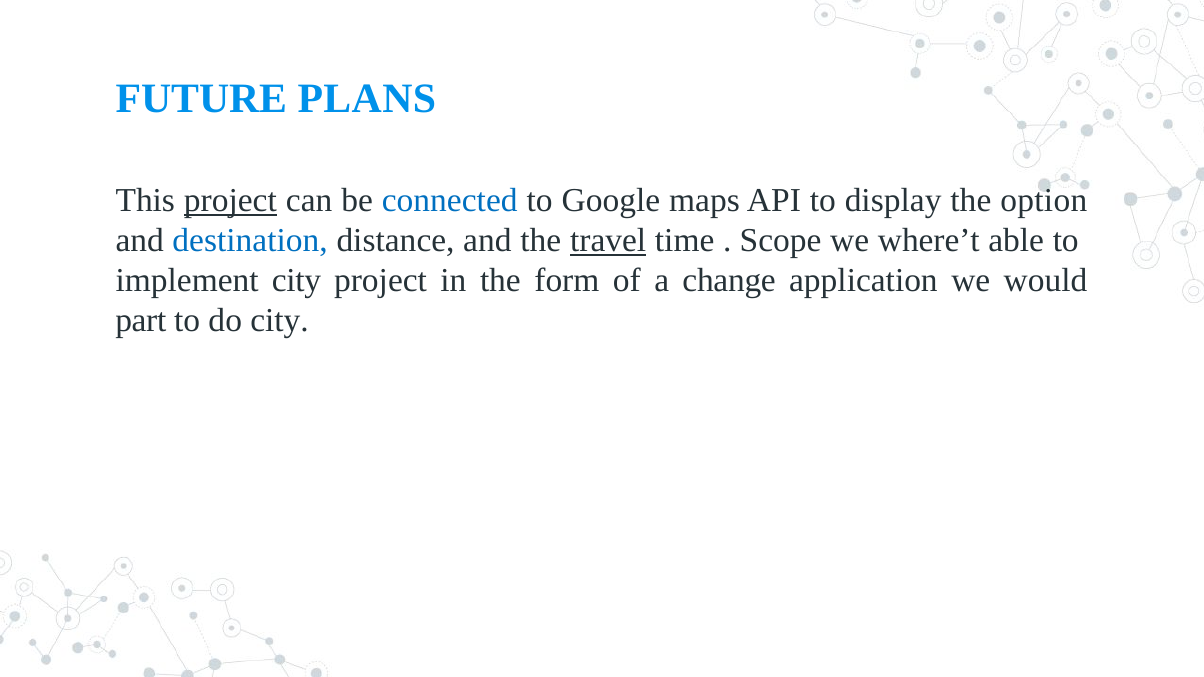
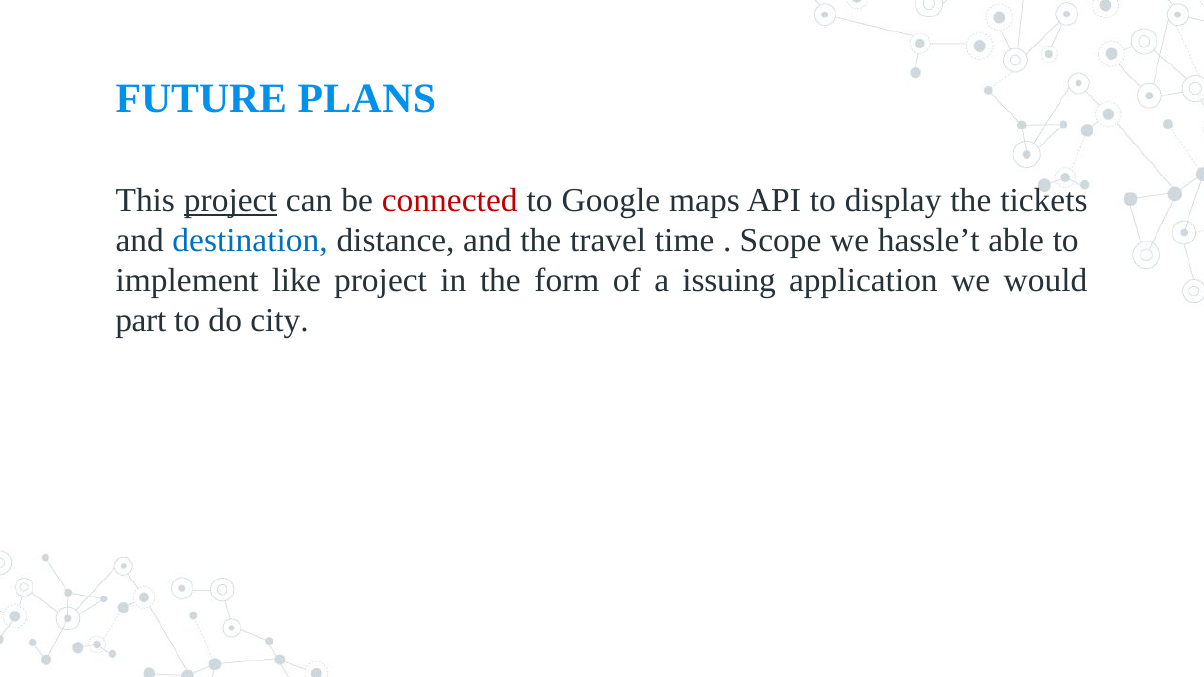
connected colour: blue -> red
option: option -> tickets
travel underline: present -> none
where’t: where’t -> hassle’t
implement city: city -> like
change: change -> issuing
